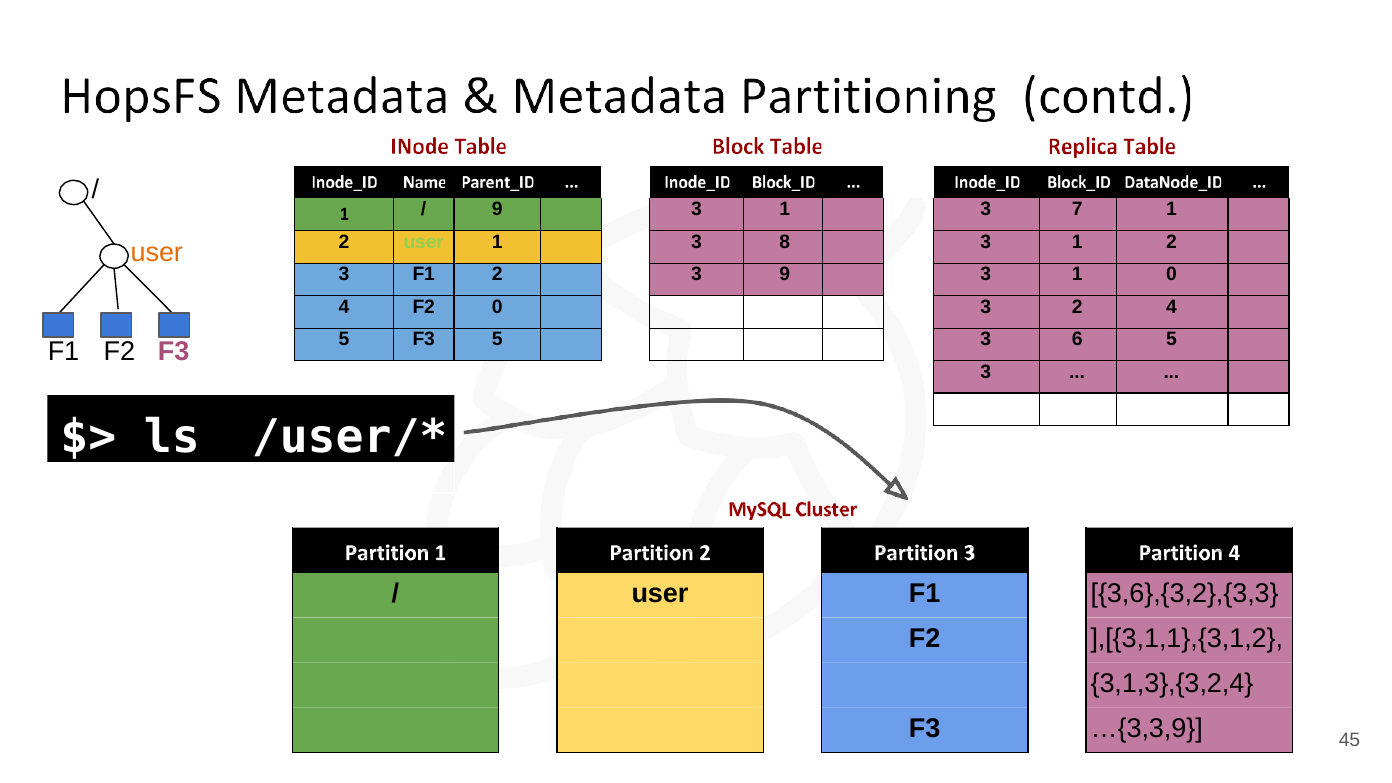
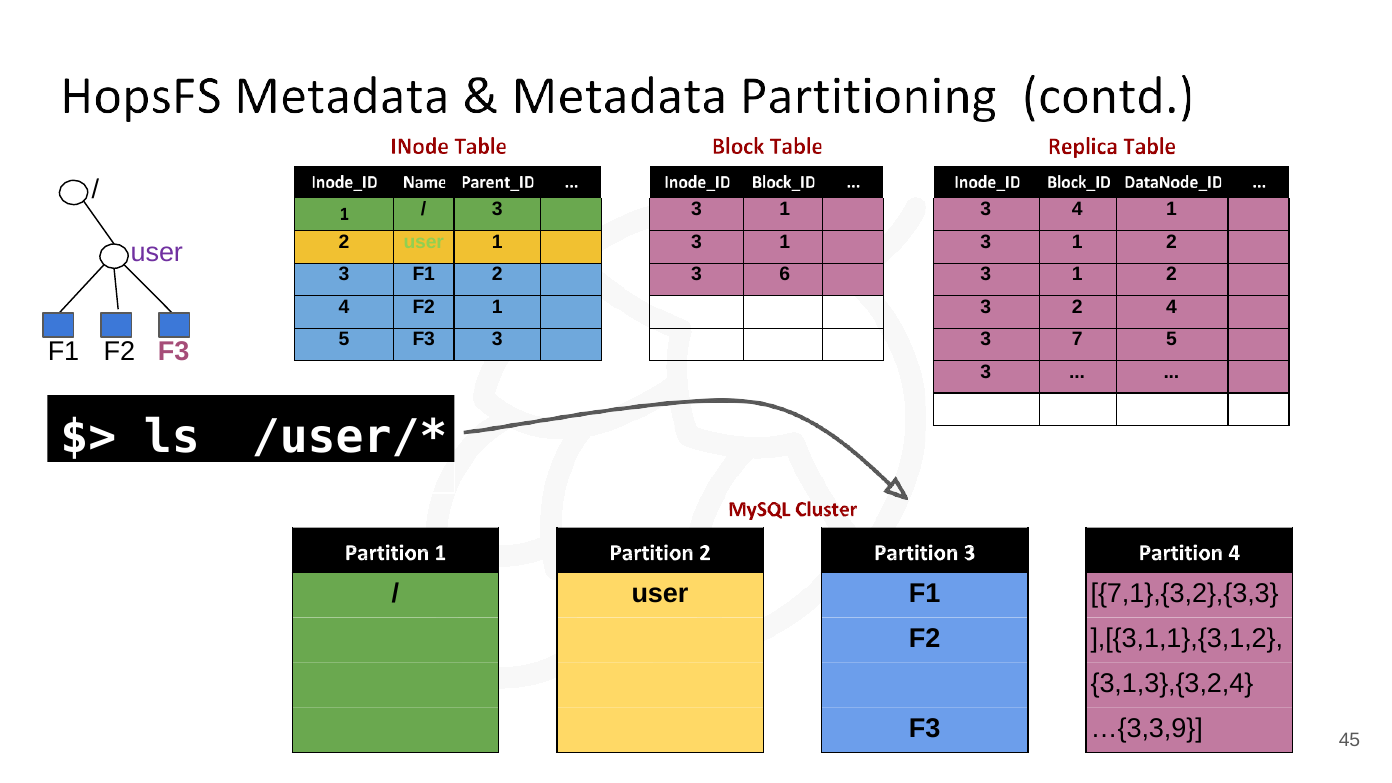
9 at (497, 209): 9 -> 3
3 7: 7 -> 4
8 at (785, 242): 8 -> 1
user at (157, 252) colour: orange -> purple
3 9: 9 -> 6
0 at (1172, 274): 0 -> 2
F2 0: 0 -> 1
F3 5: 5 -> 3
6: 6 -> 7
3,6},{3,2},{3,3: 3,6},{3,2},{3,3 -> 7,1},{3,2},{3,3
